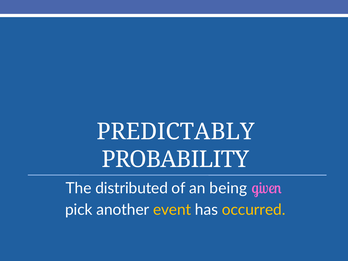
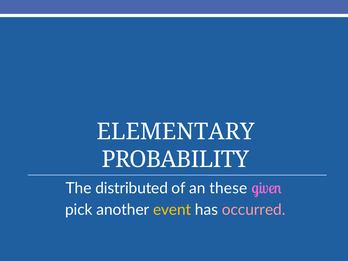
PREDICTABLY: PREDICTABLY -> ELEMENTARY
being: being -> these
occurred colour: yellow -> pink
